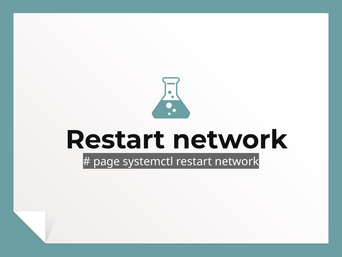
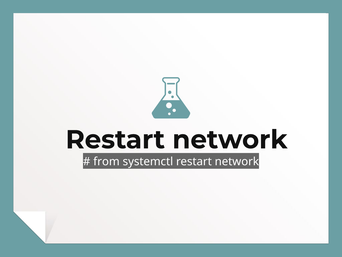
page: page -> from
